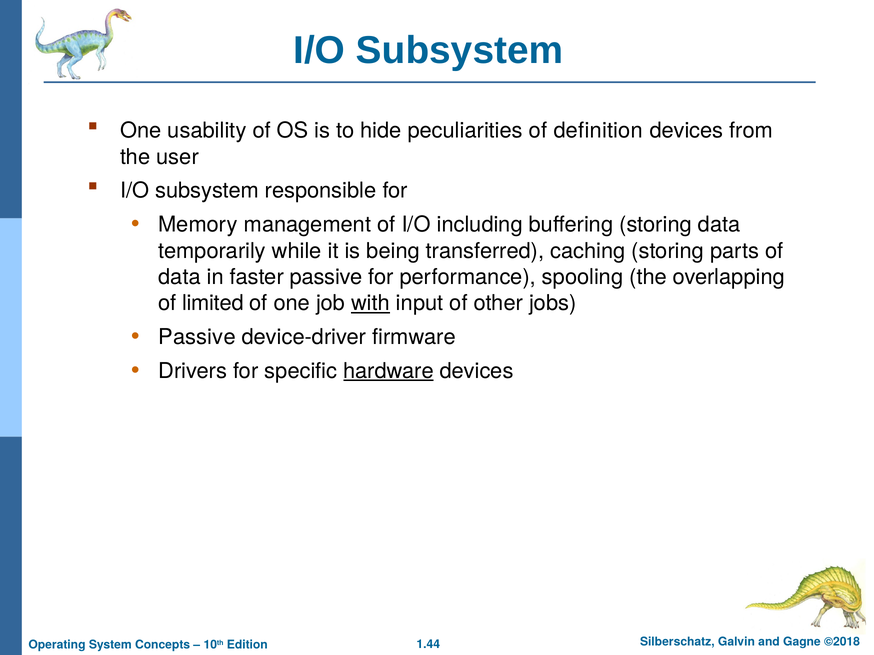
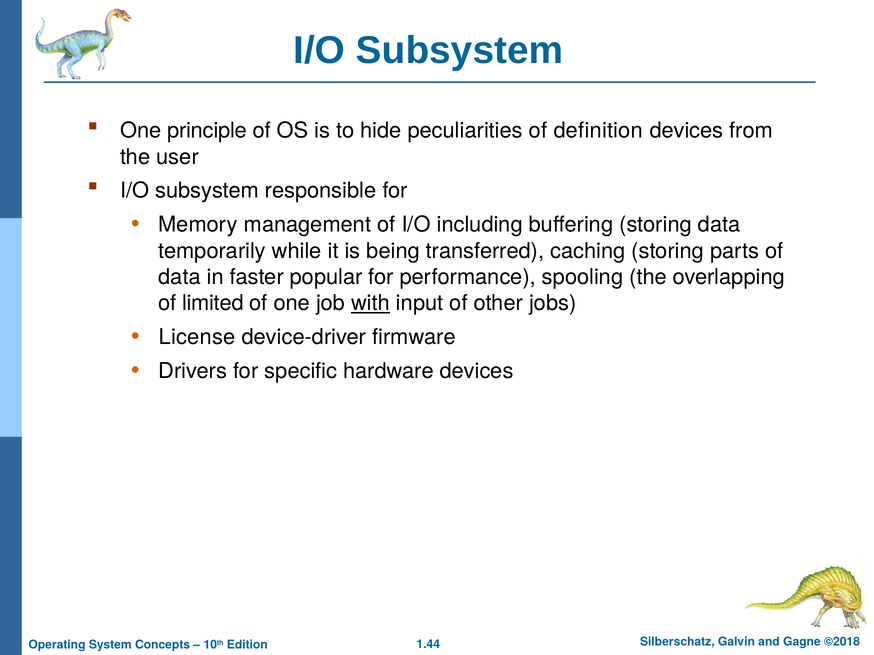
usability: usability -> principle
faster passive: passive -> popular
Passive at (197, 337): Passive -> License
hardware underline: present -> none
